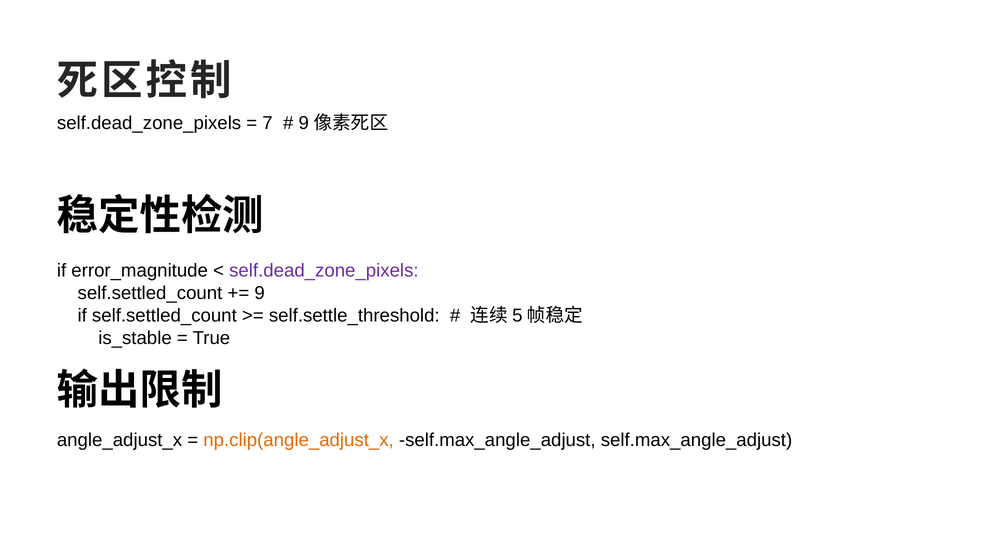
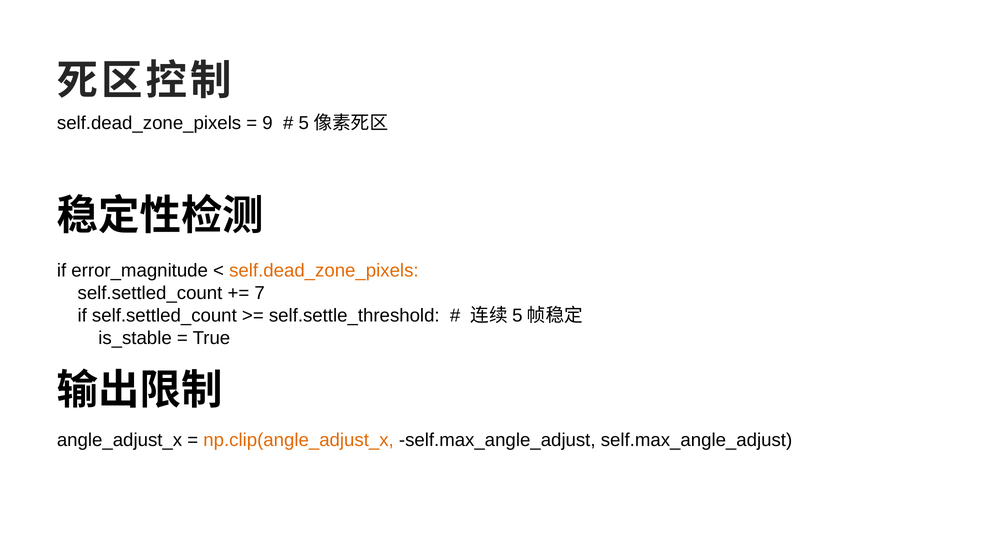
7: 7 -> 9
9 at (304, 123): 9 -> 5
self.dead_zone_pixels at (324, 271) colour: purple -> orange
9 at (260, 293): 9 -> 7
